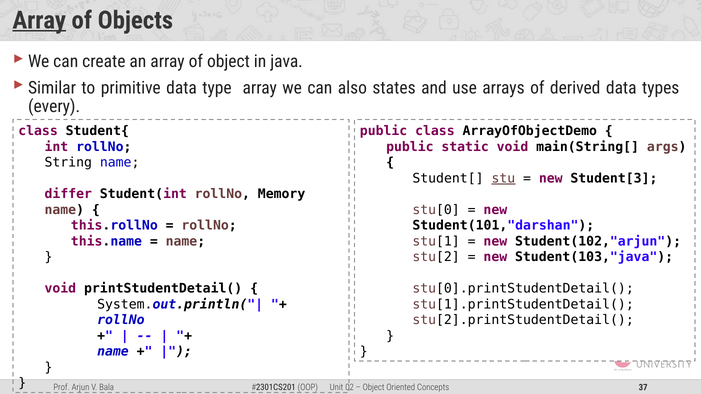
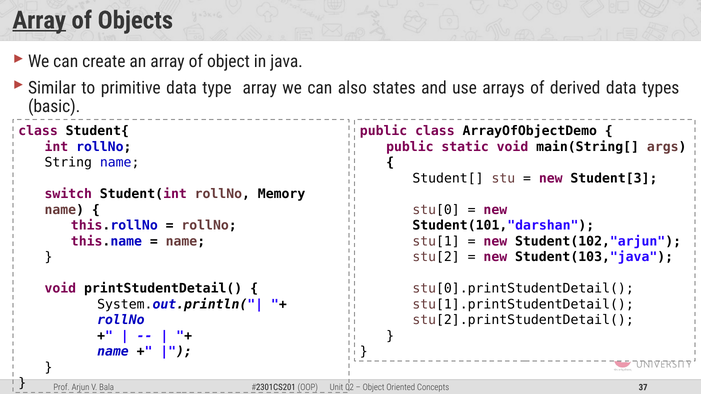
every: every -> basic
stu underline: present -> none
differ: differ -> switch
